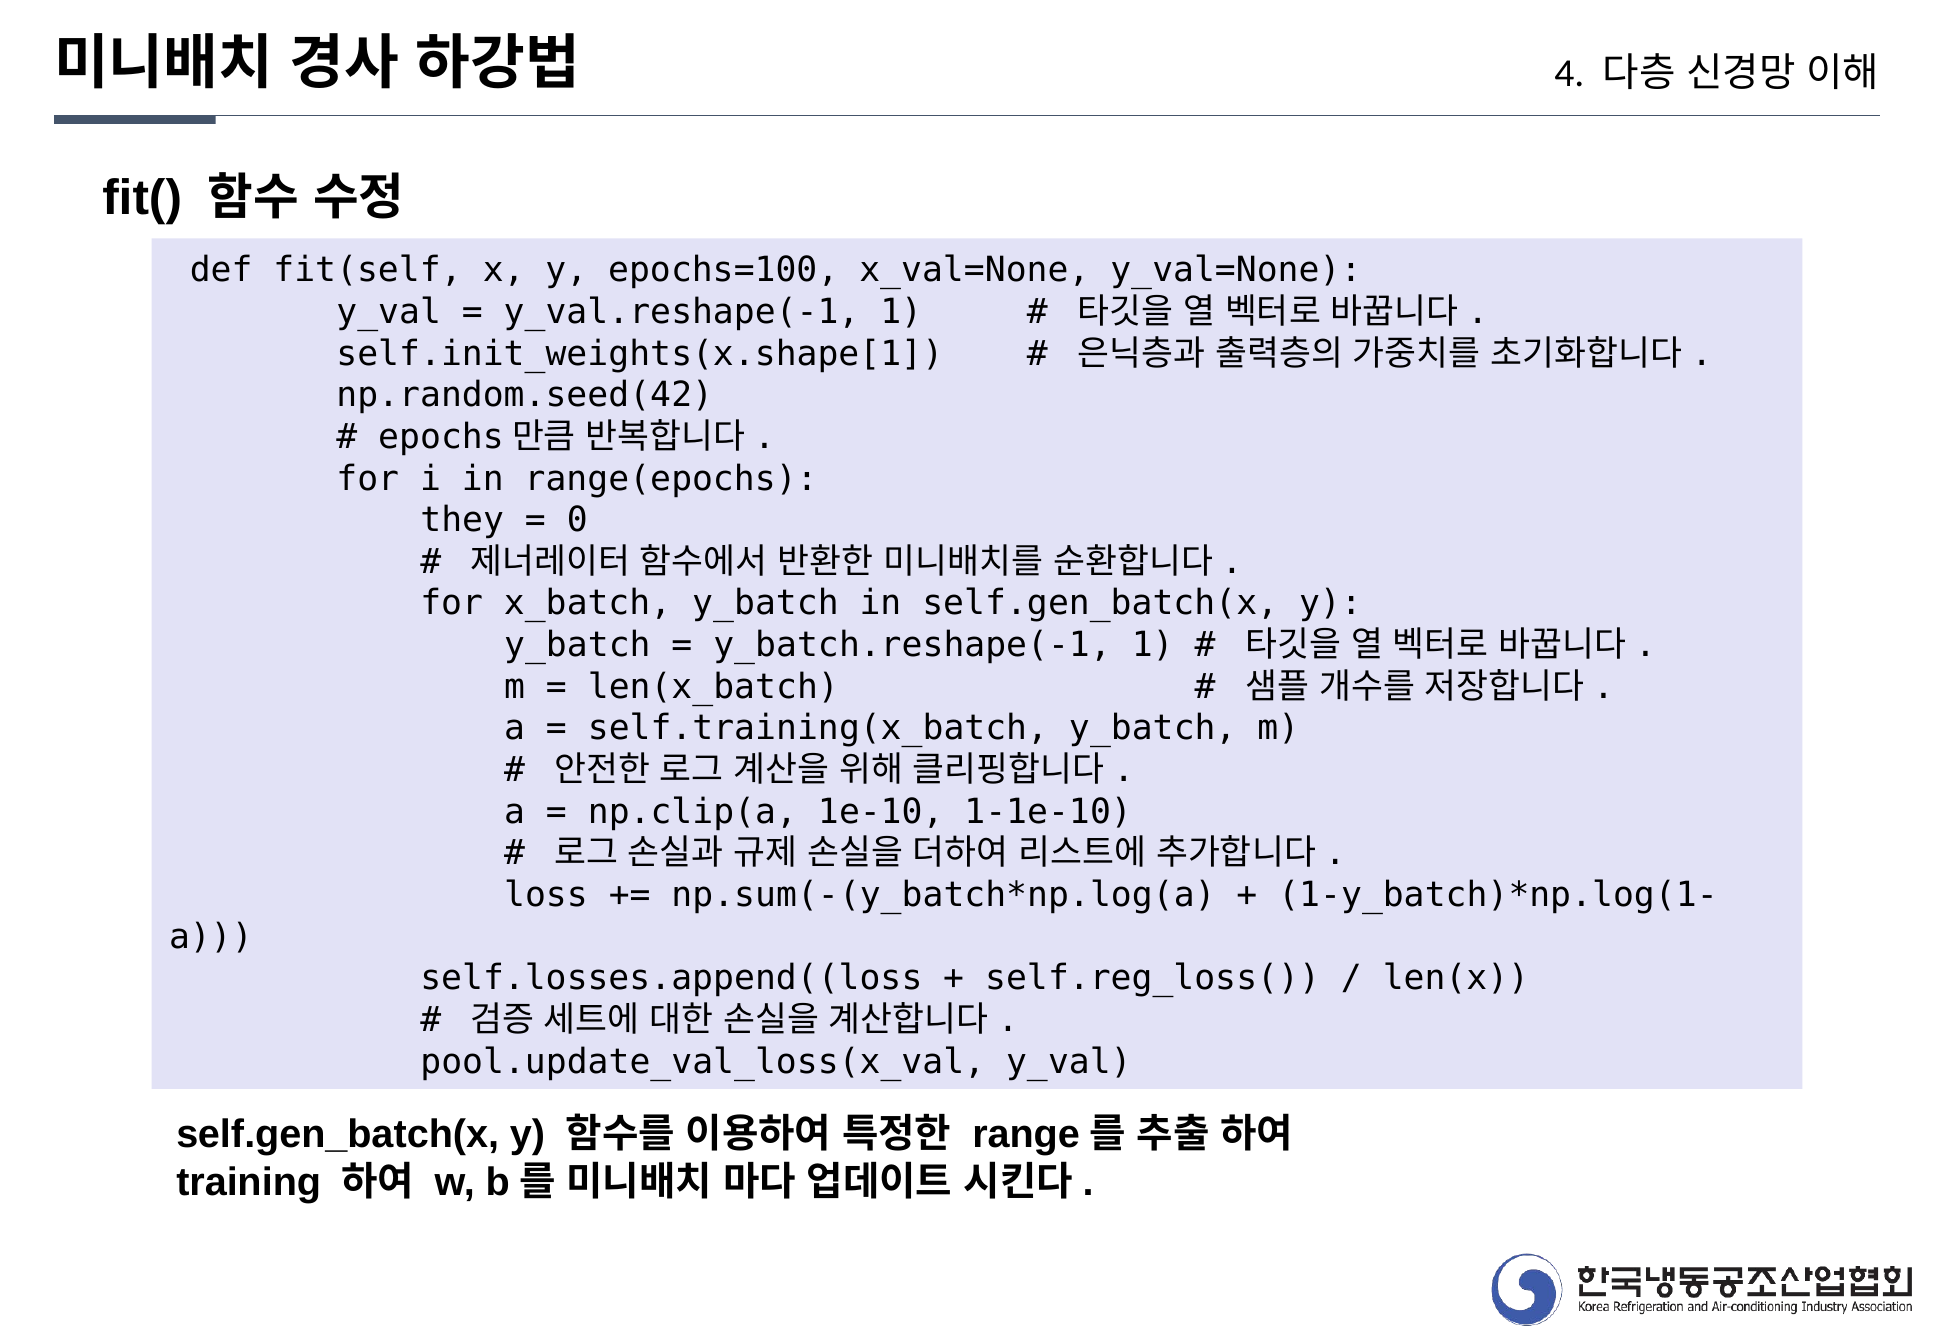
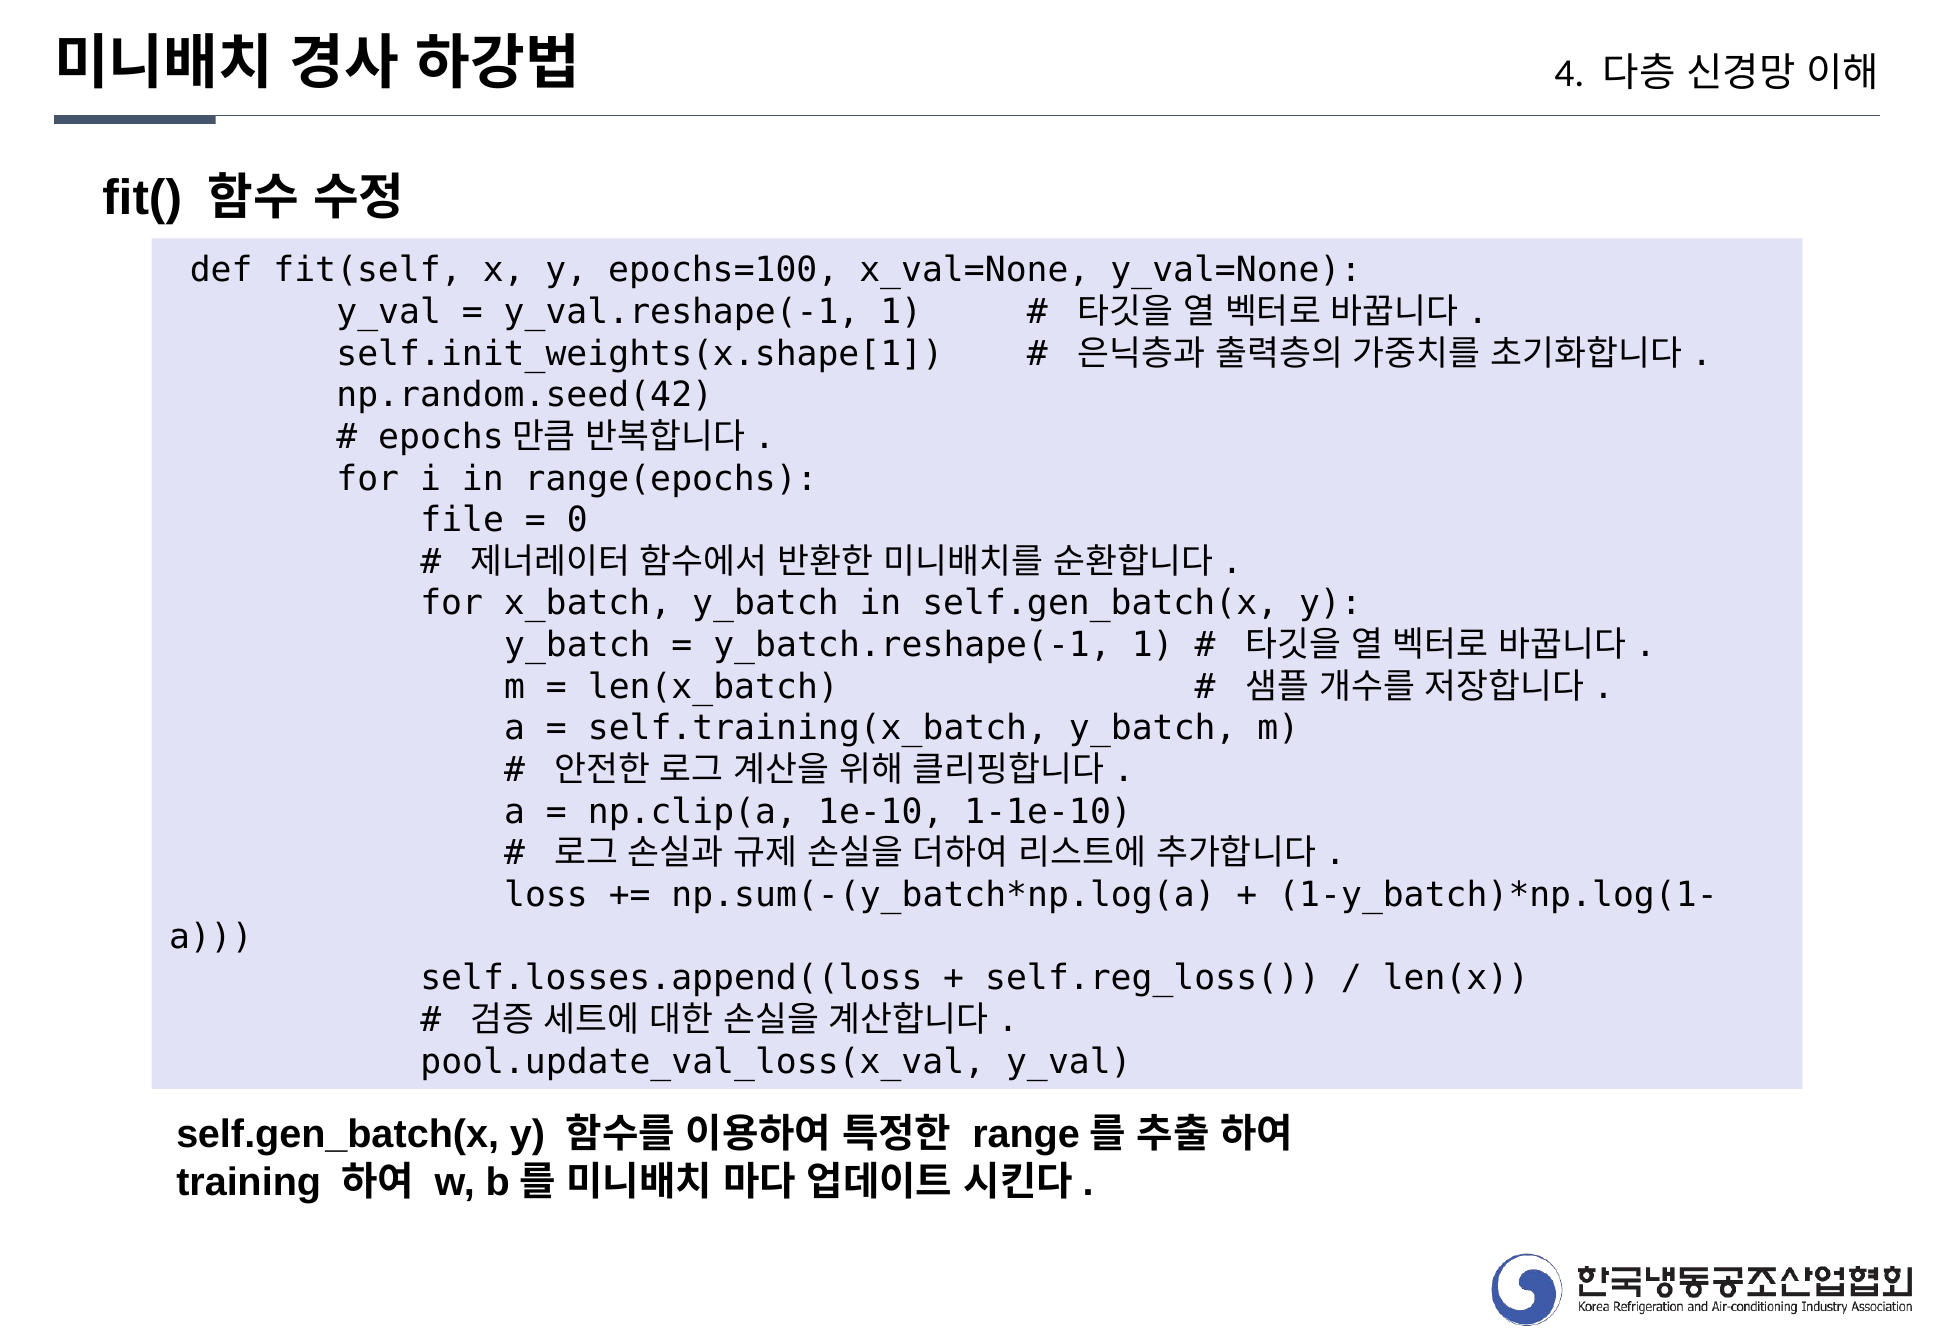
they: they -> file
